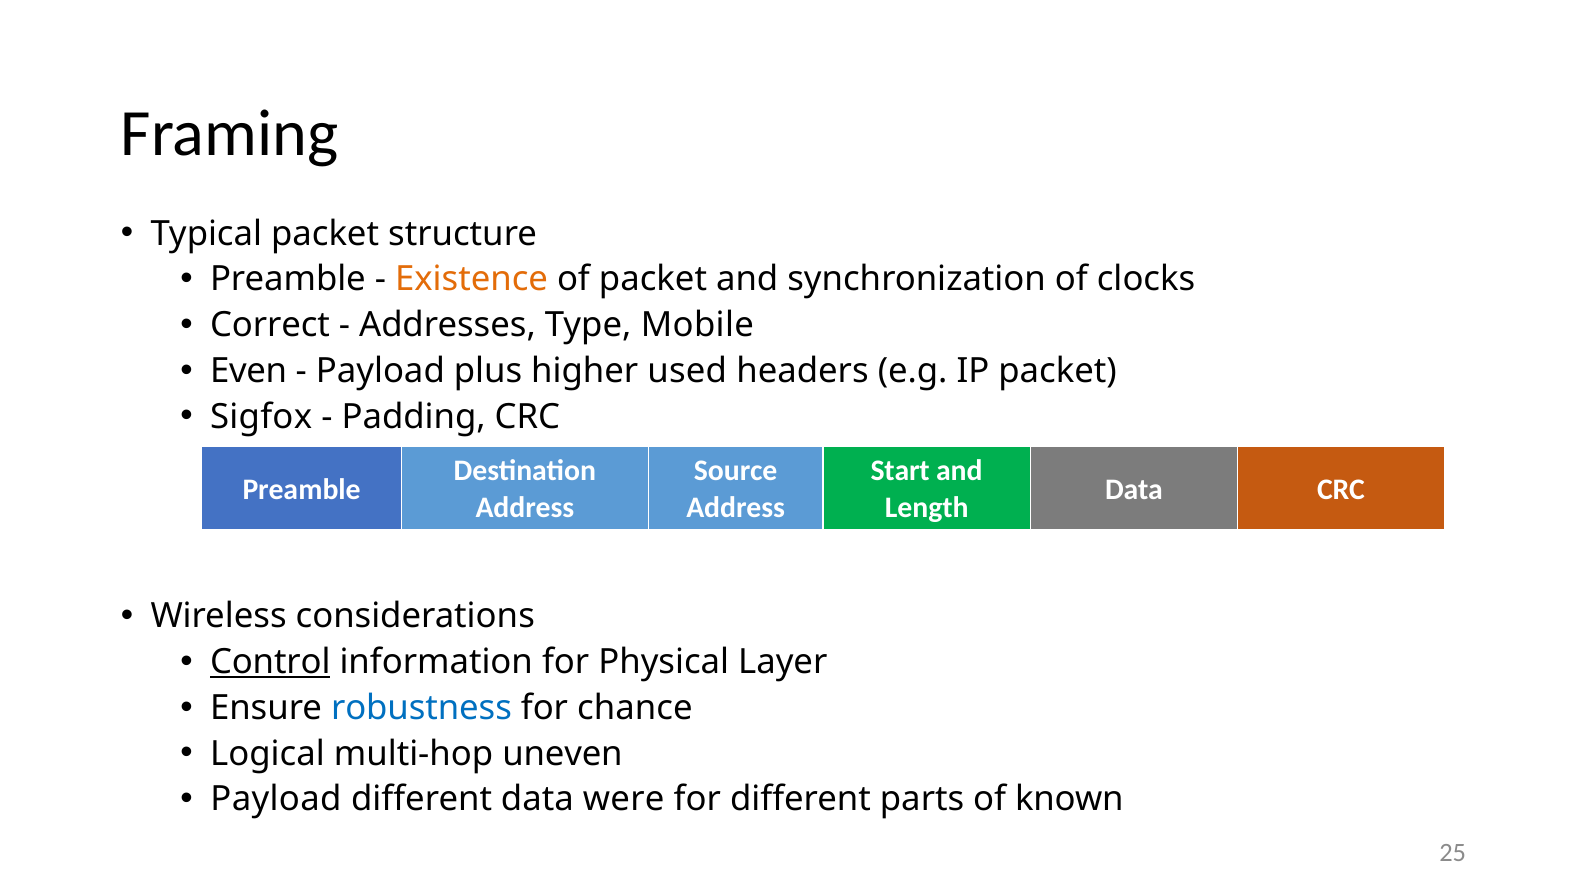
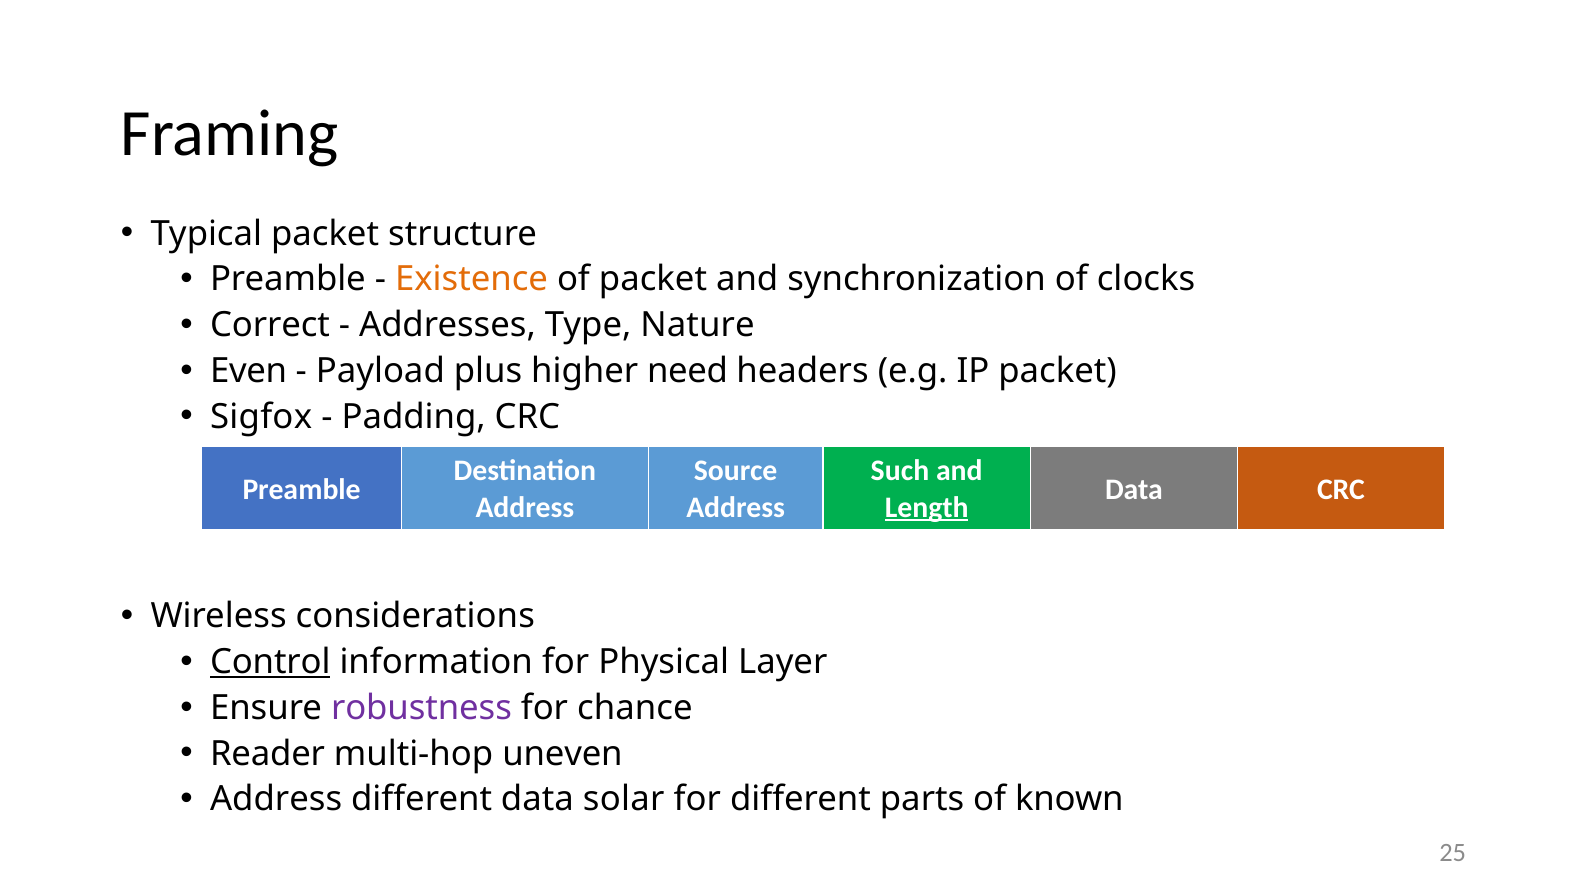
Mobile: Mobile -> Nature
used: used -> need
Start: Start -> Such
Length underline: none -> present
robustness colour: blue -> purple
Logical: Logical -> Reader
Payload at (276, 799): Payload -> Address
were: were -> solar
